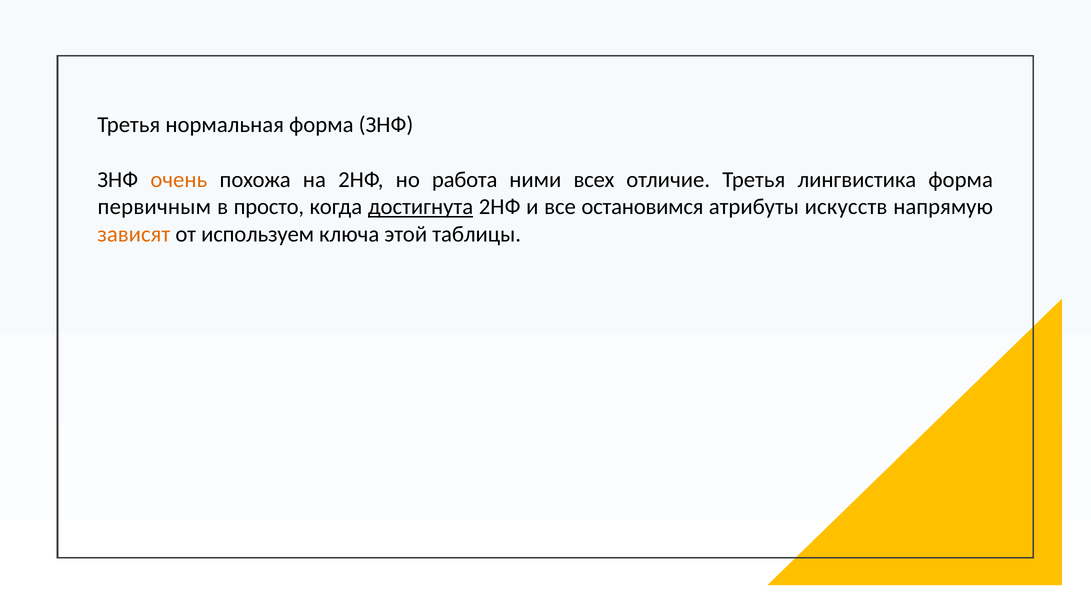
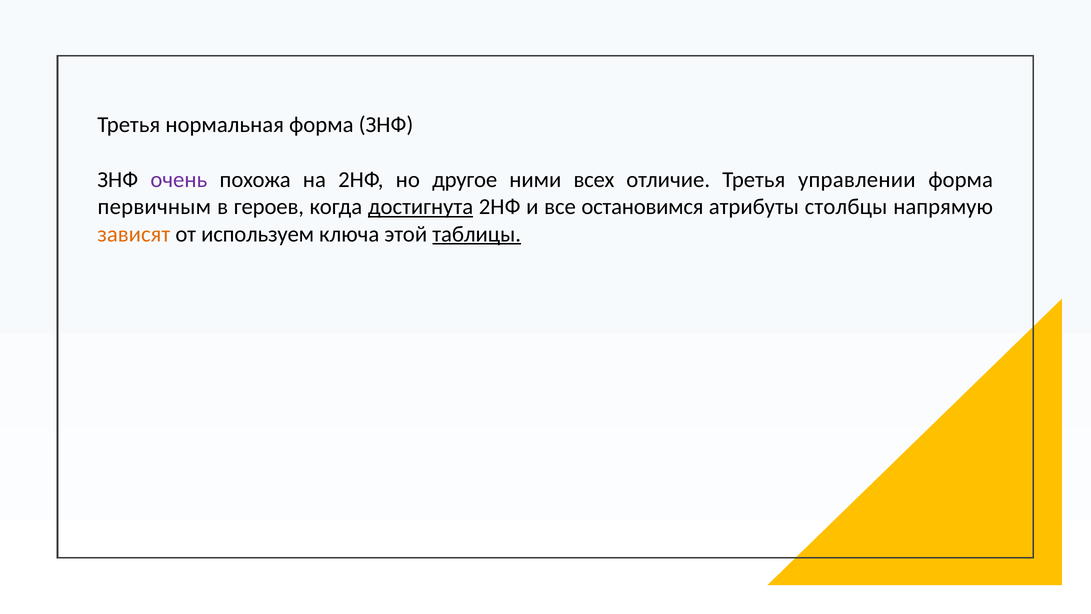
очень colour: orange -> purple
работа: работа -> другое
лингвистика: лингвистика -> управлении
просто: просто -> героев
искусств: искусств -> столбцы
таблицы underline: none -> present
